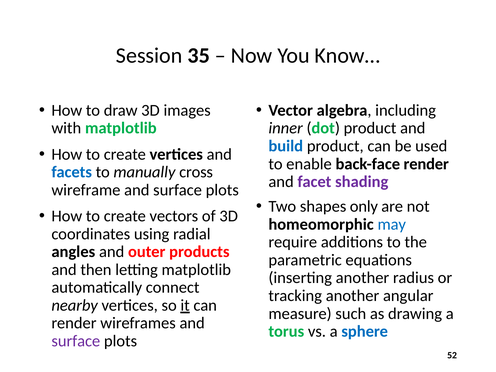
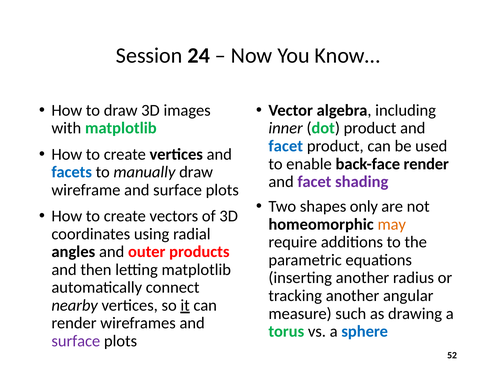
35: 35 -> 24
build at (286, 146): build -> facet
manually cross: cross -> draw
may colour: blue -> orange
